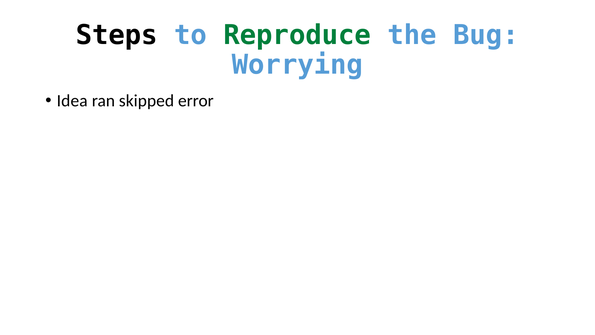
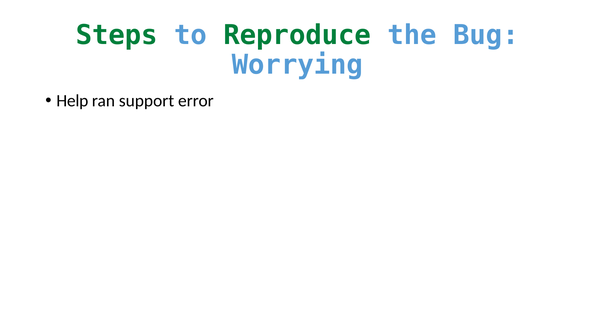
Steps colour: black -> green
Idea: Idea -> Help
skipped: skipped -> support
